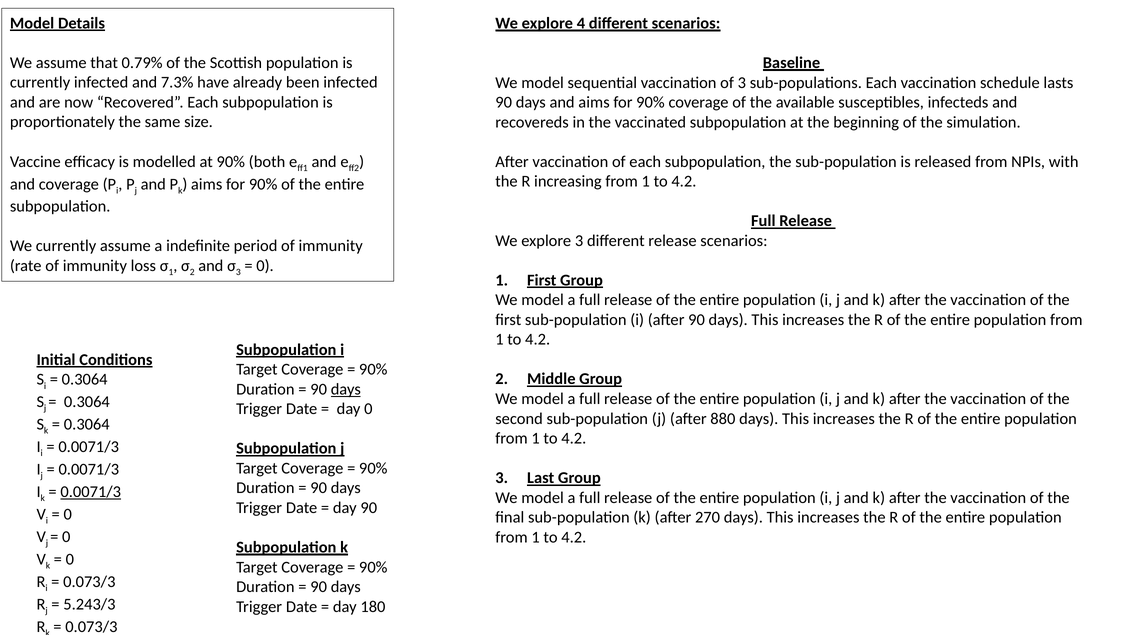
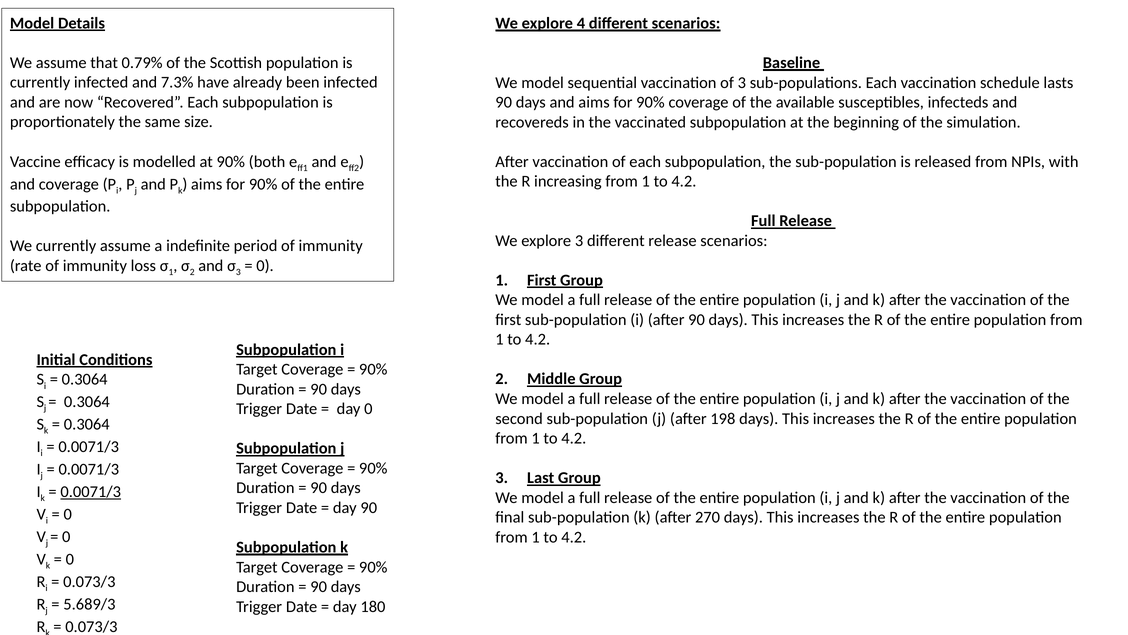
days at (346, 389) underline: present -> none
880: 880 -> 198
5.243/3: 5.243/3 -> 5.689/3
